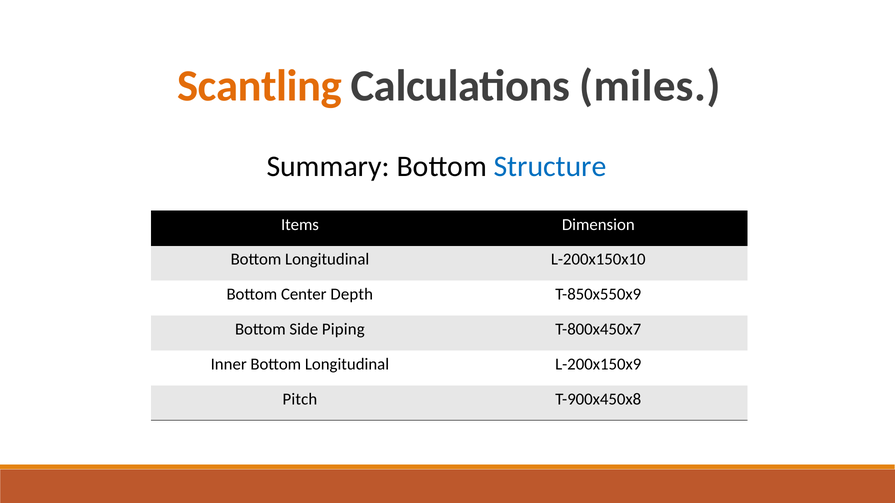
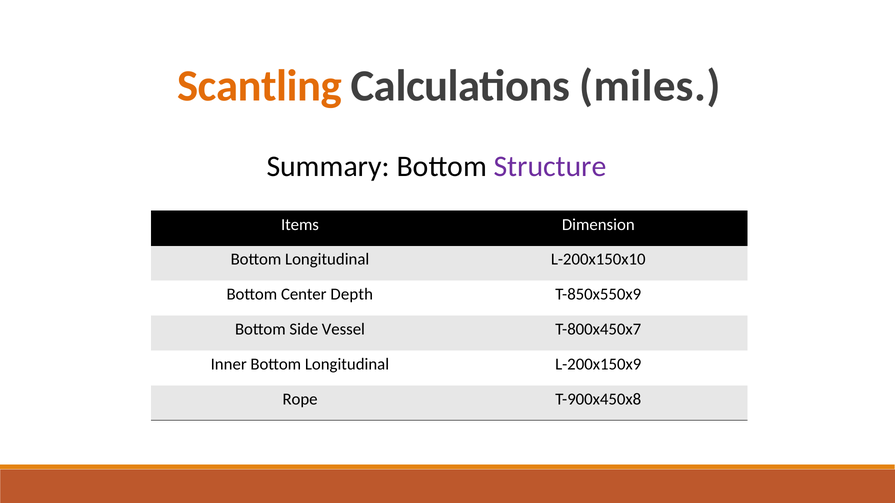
Structure colour: blue -> purple
Piping: Piping -> Vessel
Pitch: Pitch -> Rope
